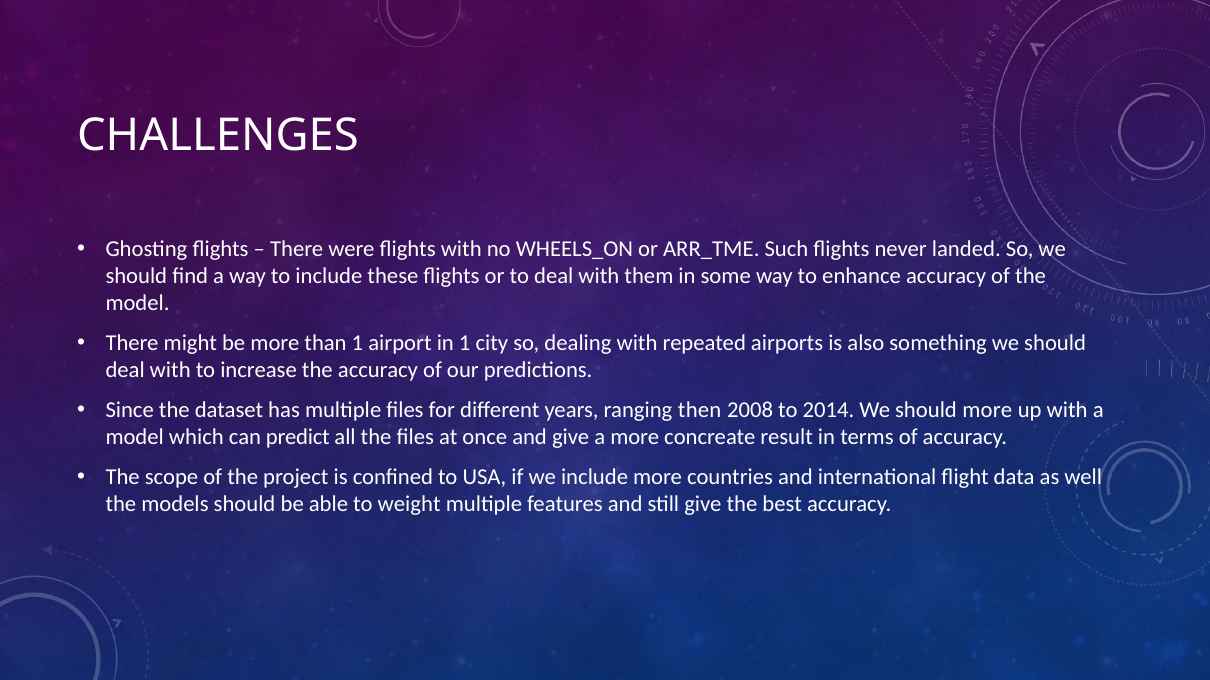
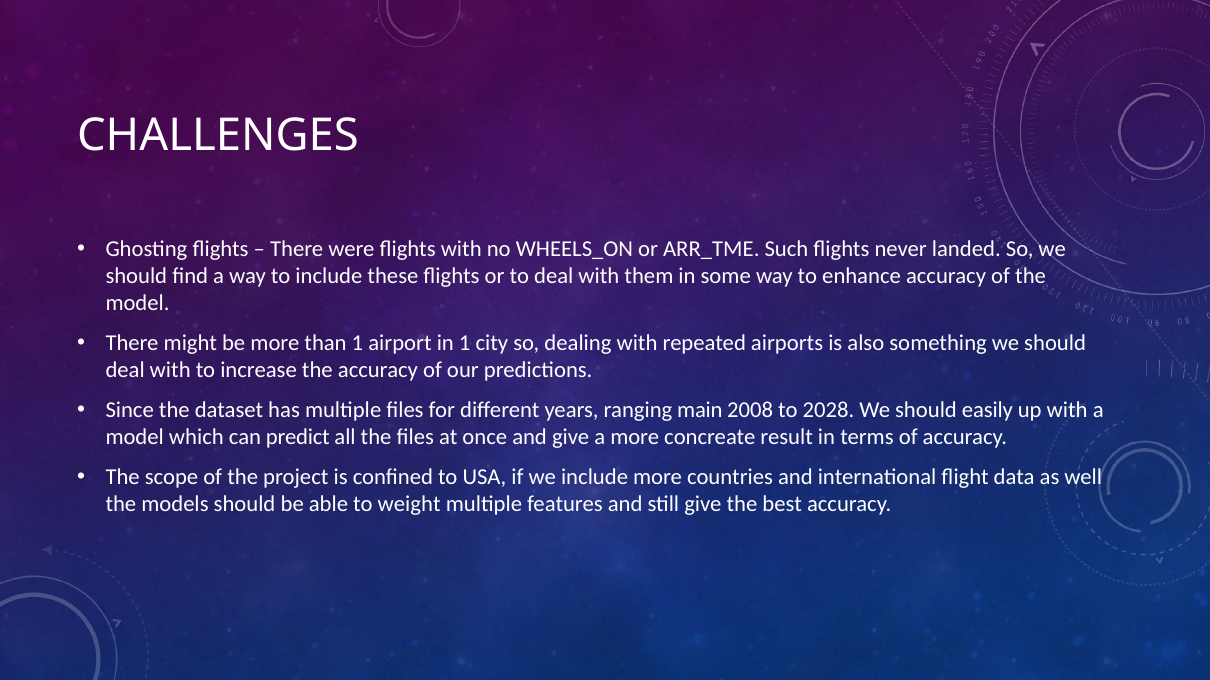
then: then -> main
2014: 2014 -> 2028
should more: more -> easily
